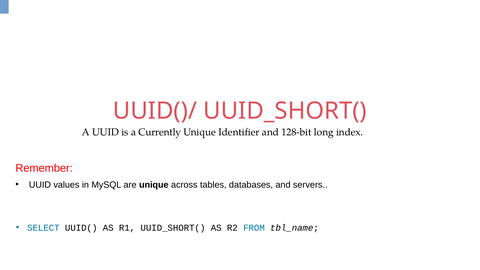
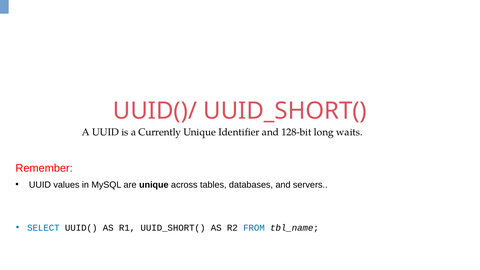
index: index -> waits
